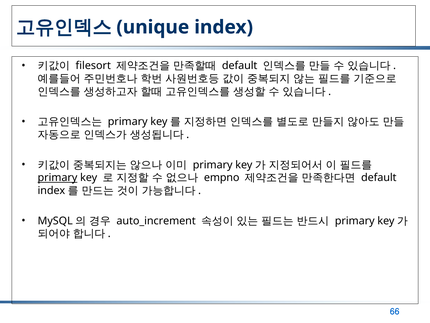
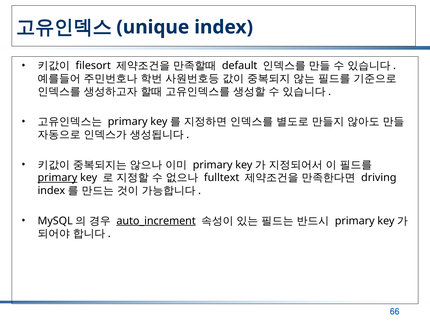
empno: empno -> fulltext
default at (379, 177): default -> driving
auto_increment underline: none -> present
